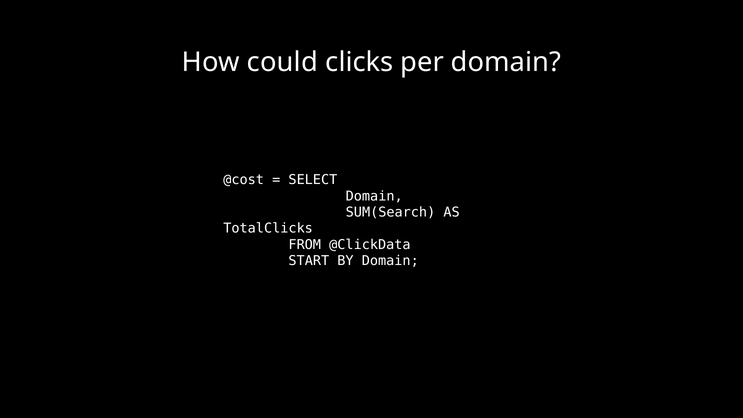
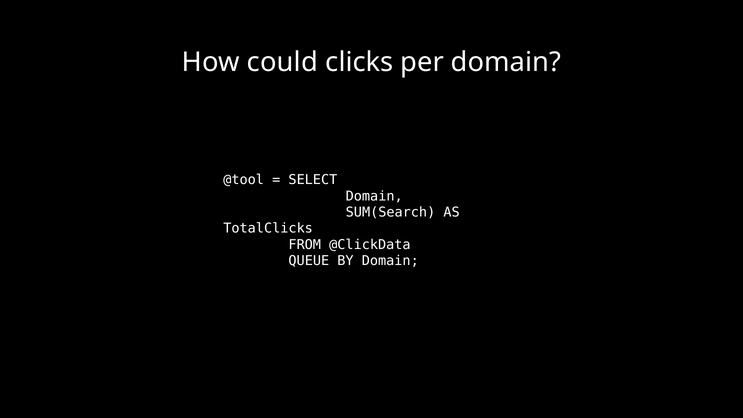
@cost: @cost -> @tool
START: START -> QUEUE
